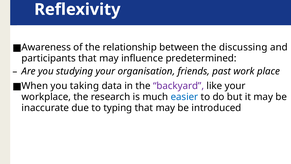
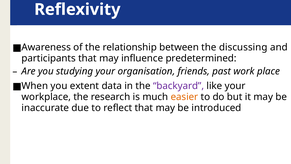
taking: taking -> extent
easier colour: blue -> orange
typing: typing -> reflect
